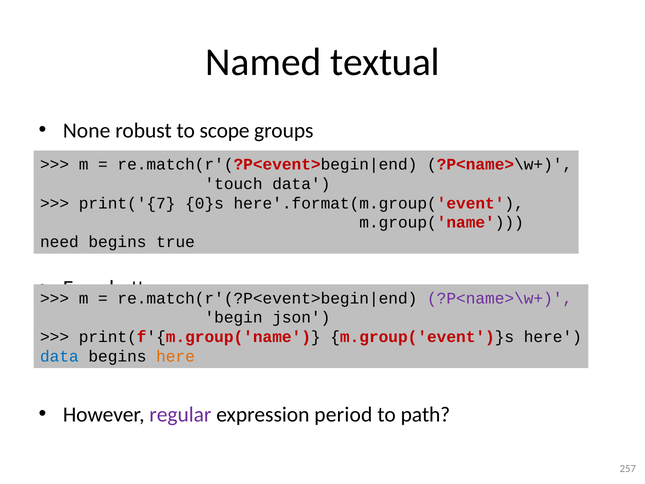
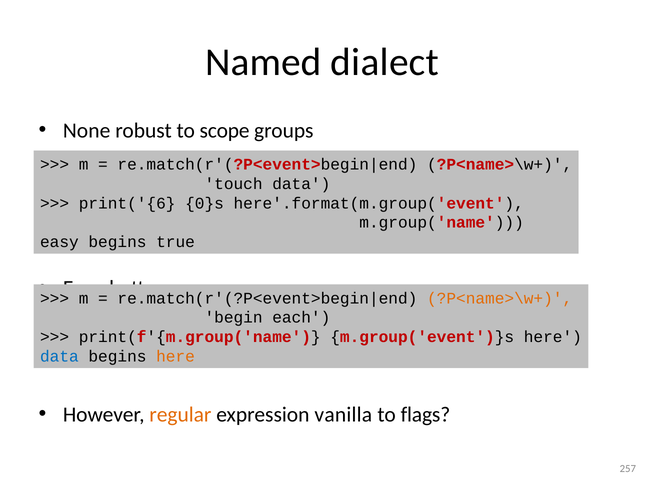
textual: textual -> dialect
print('{7: print('{7 -> print('{6
need: need -> easy
?P<name>\w+ at (500, 298) colour: purple -> orange
json: json -> each
regular colour: purple -> orange
period: period -> vanilla
path: path -> flags
